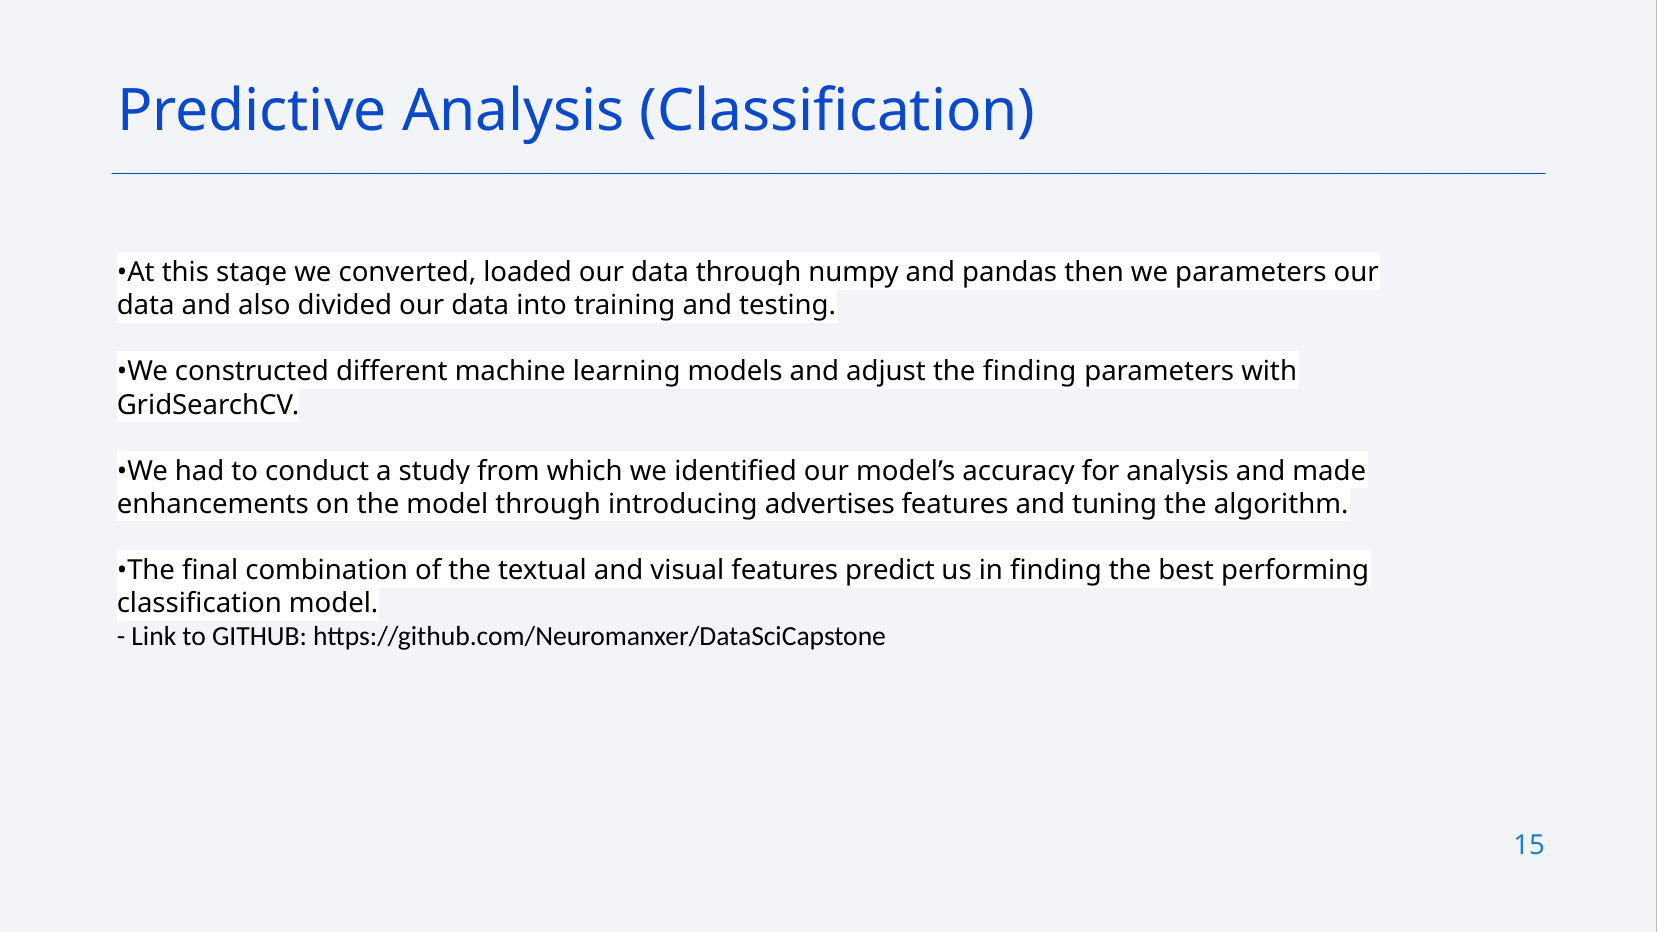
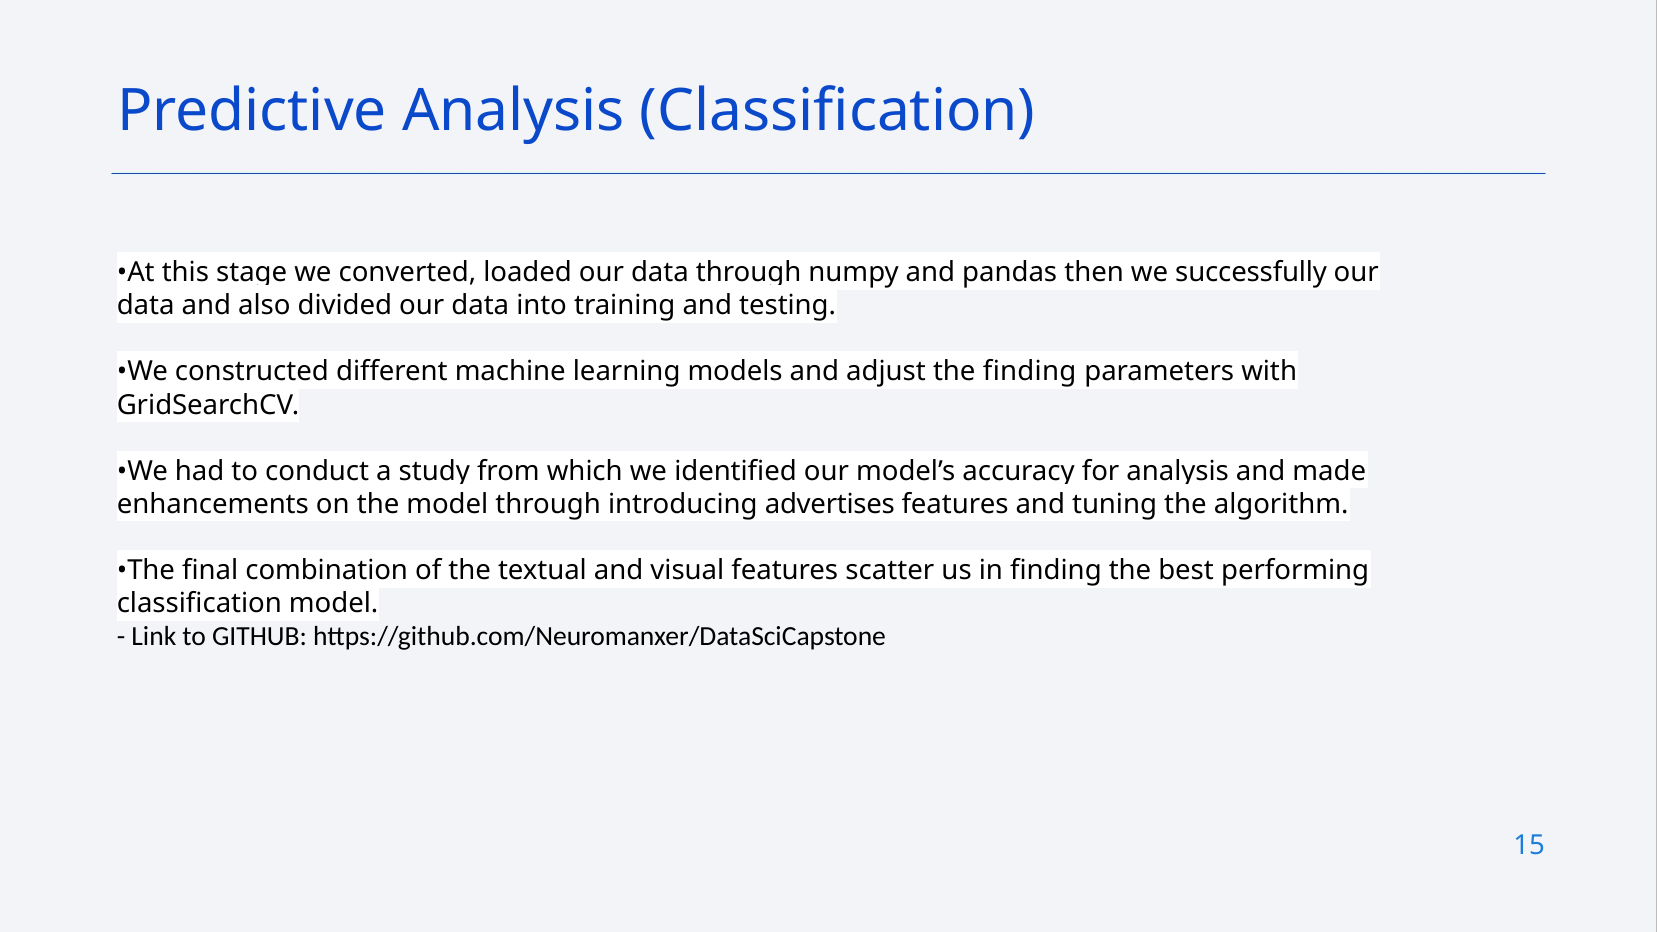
we parameters: parameters -> successfully
predict: predict -> scatter
